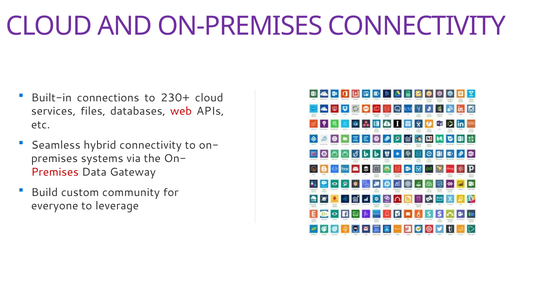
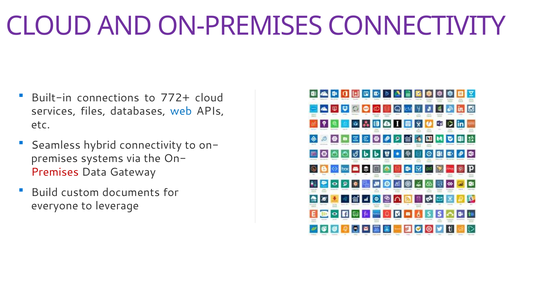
230+: 230+ -> 772+
web colour: red -> blue
community: community -> documents
